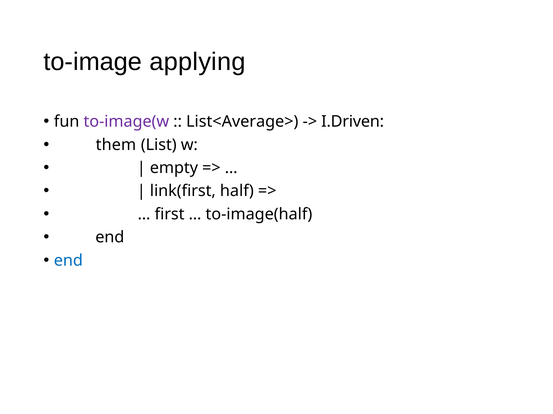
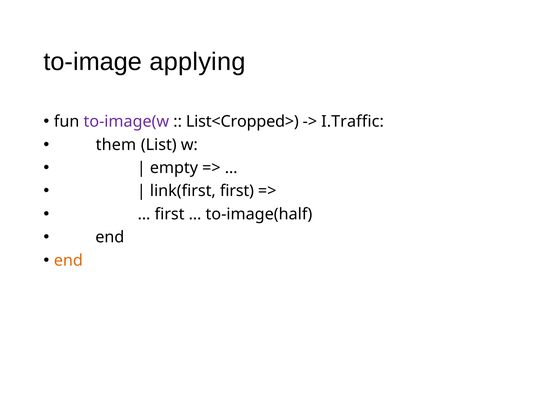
List<Average>: List<Average> -> List<Cropped>
I.Driven: I.Driven -> I.Traffic
link(first half: half -> first
end at (68, 261) colour: blue -> orange
